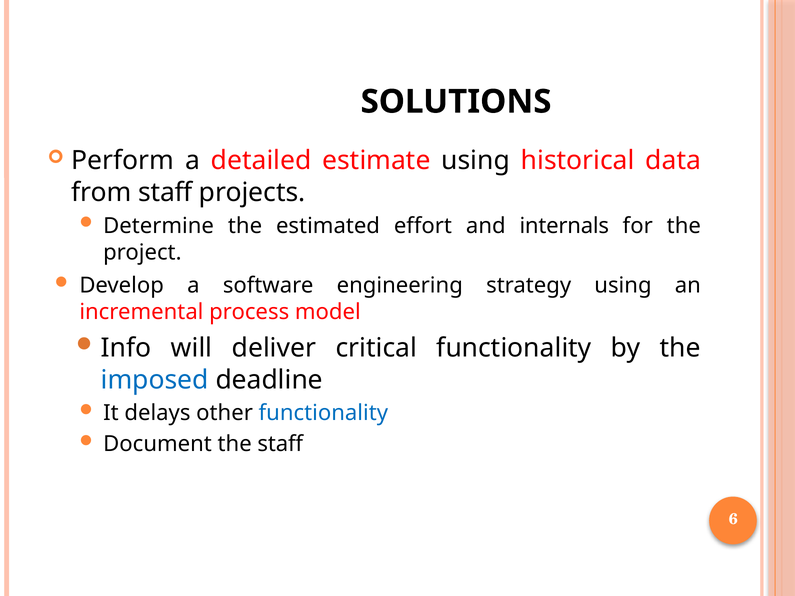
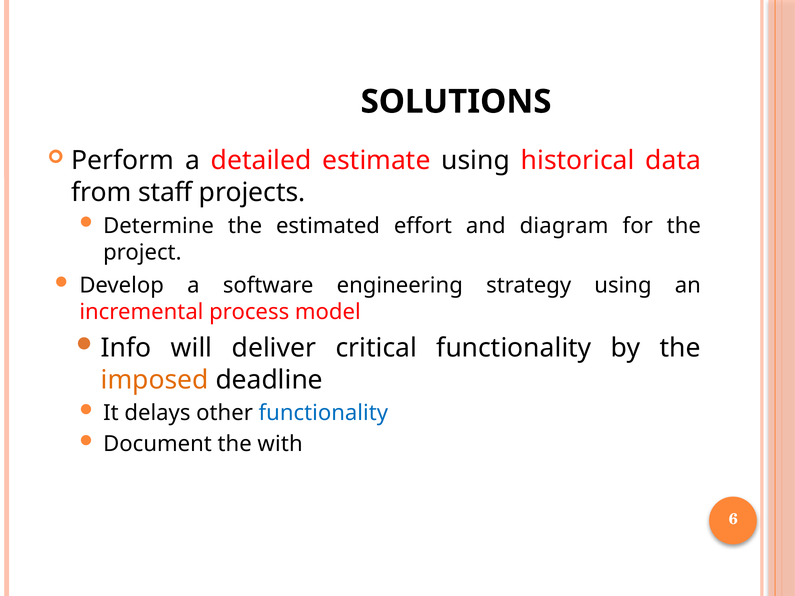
internals: internals -> diagram
imposed colour: blue -> orange
the staff: staff -> with
